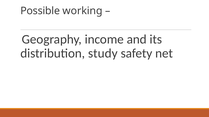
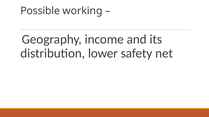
study: study -> lower
